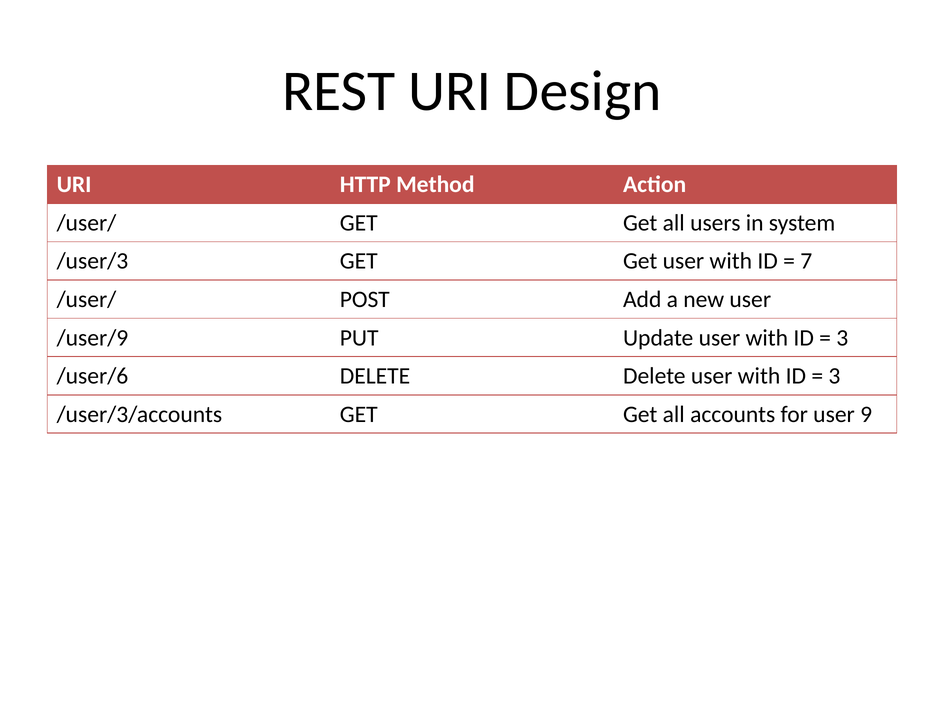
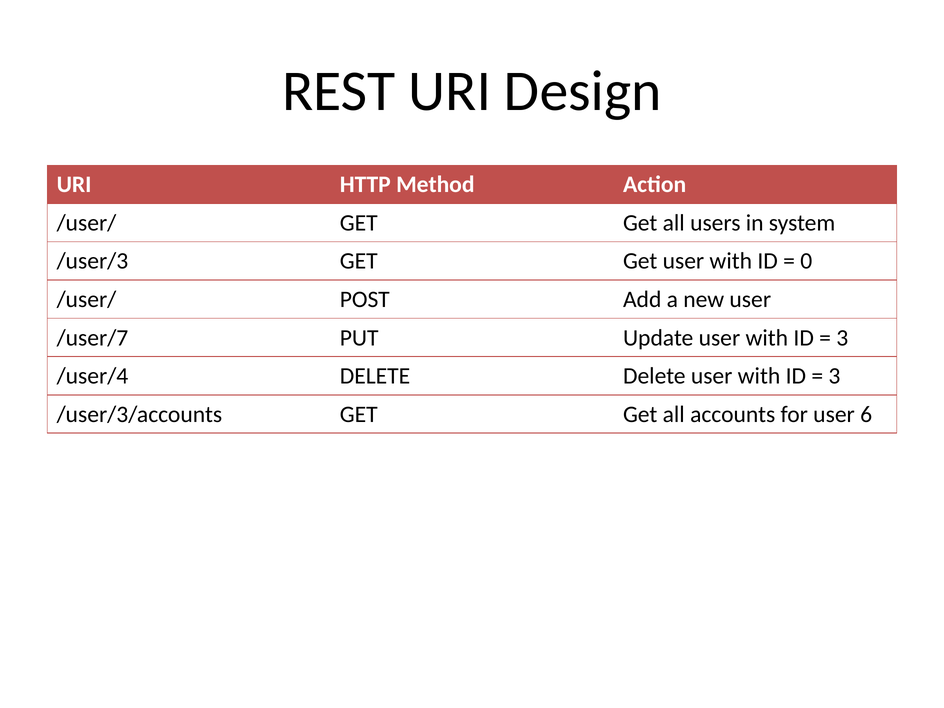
7: 7 -> 0
/user/9: /user/9 -> /user/7
/user/6: /user/6 -> /user/4
9: 9 -> 6
